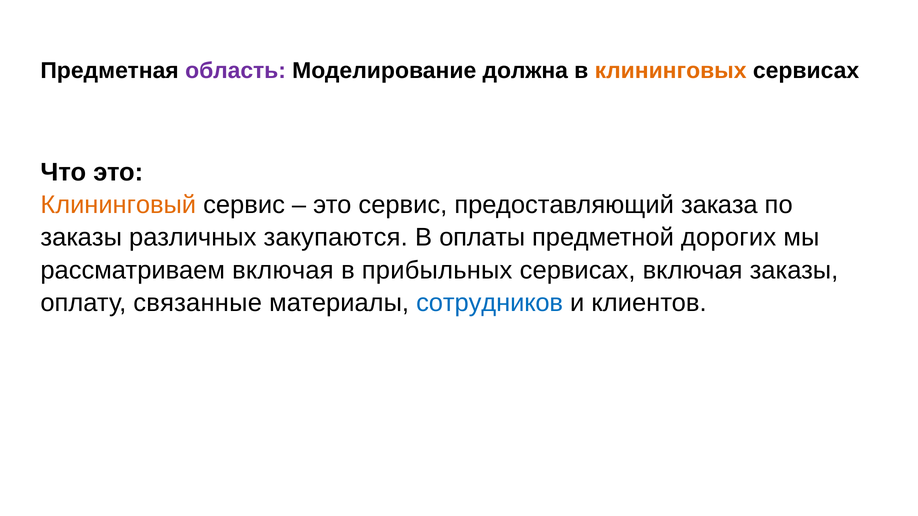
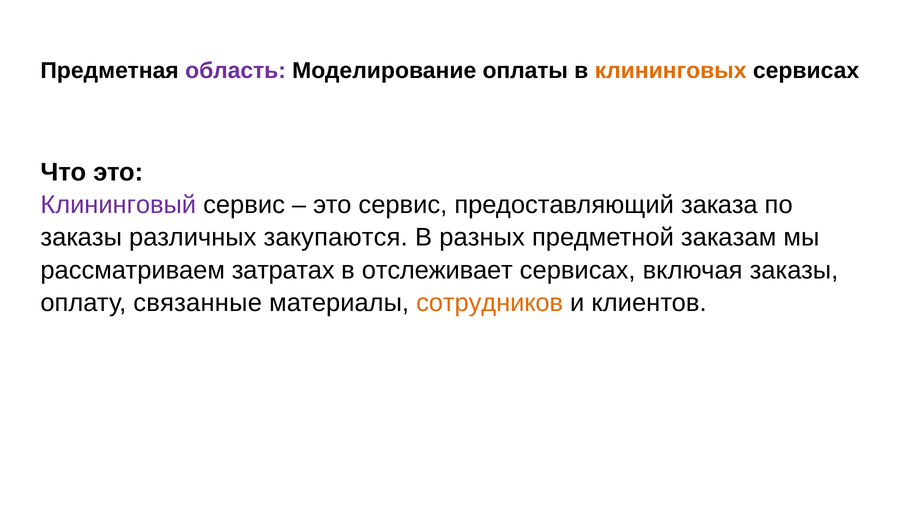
должна: должна -> оплаты
Клининговый colour: orange -> purple
оплаты: оплаты -> разных
дорогих: дорогих -> заказам
рассматриваем включая: включая -> затратах
прибыльных: прибыльных -> отслеживает
сотрудников colour: blue -> orange
